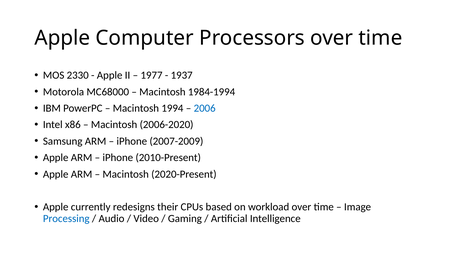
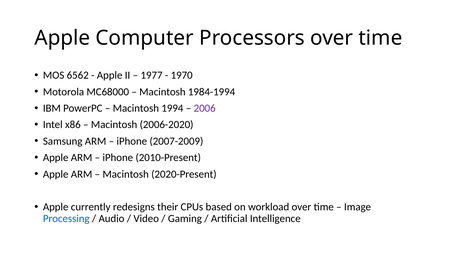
2330: 2330 -> 6562
1937: 1937 -> 1970
2006 colour: blue -> purple
